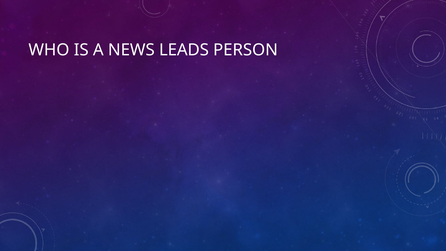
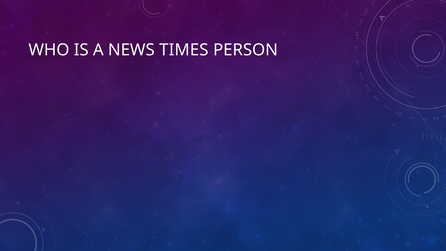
LEADS: LEADS -> TIMES
